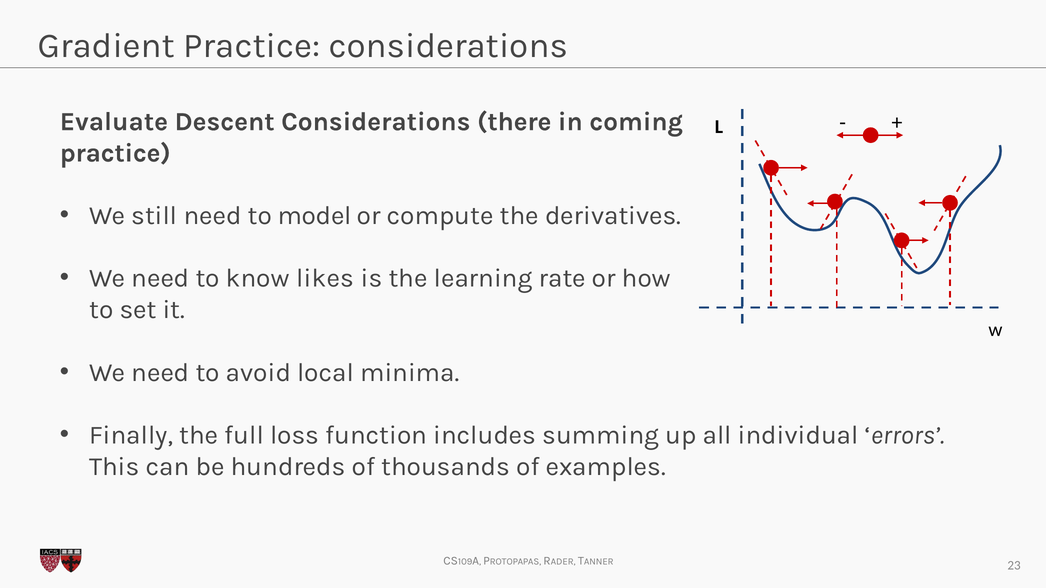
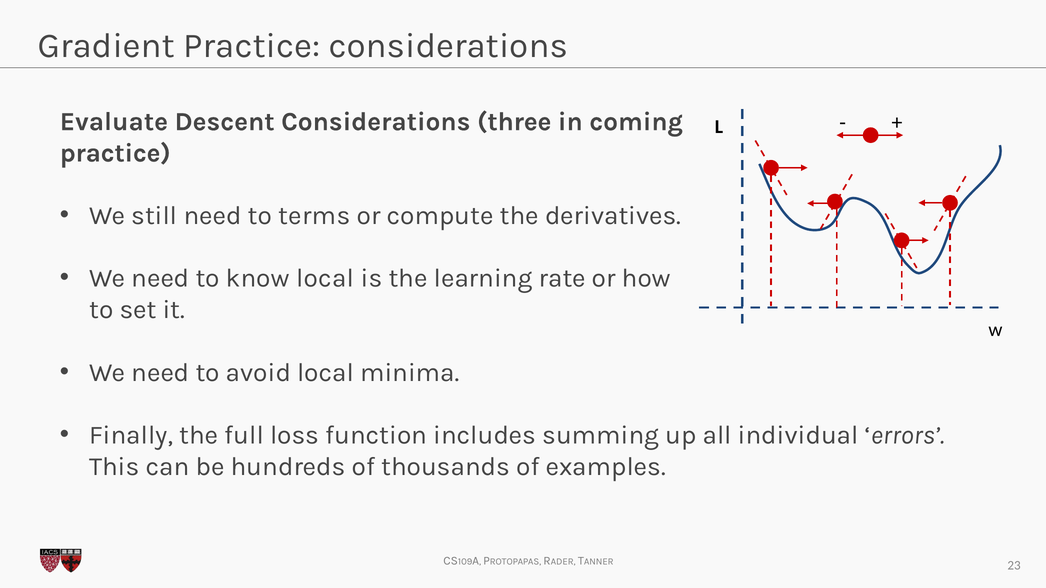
there: there -> three
model: model -> terms
know likes: likes -> local
